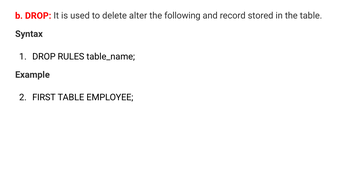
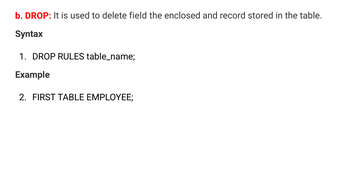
alter: alter -> field
following: following -> enclosed
